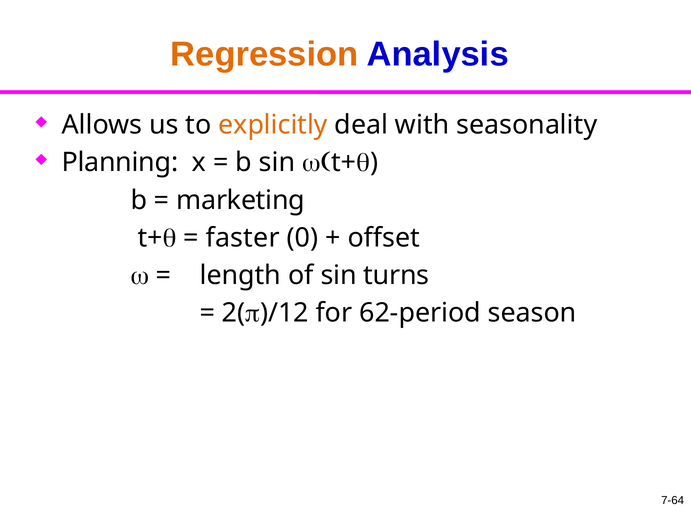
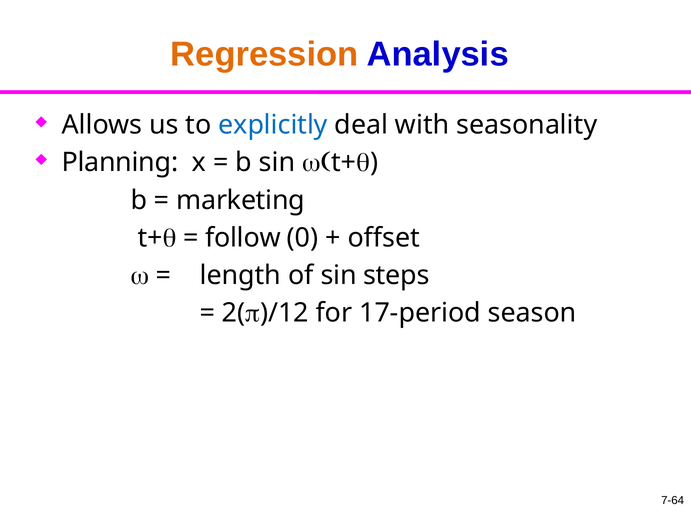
explicitly colour: orange -> blue
faster: faster -> follow
turns: turns -> steps
62-period: 62-period -> 17-period
